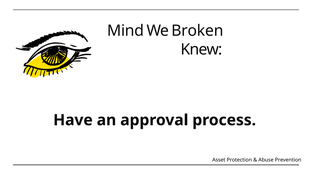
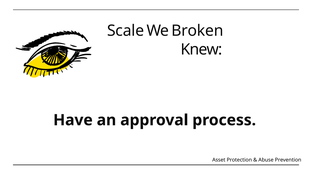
Mind: Mind -> Scale
